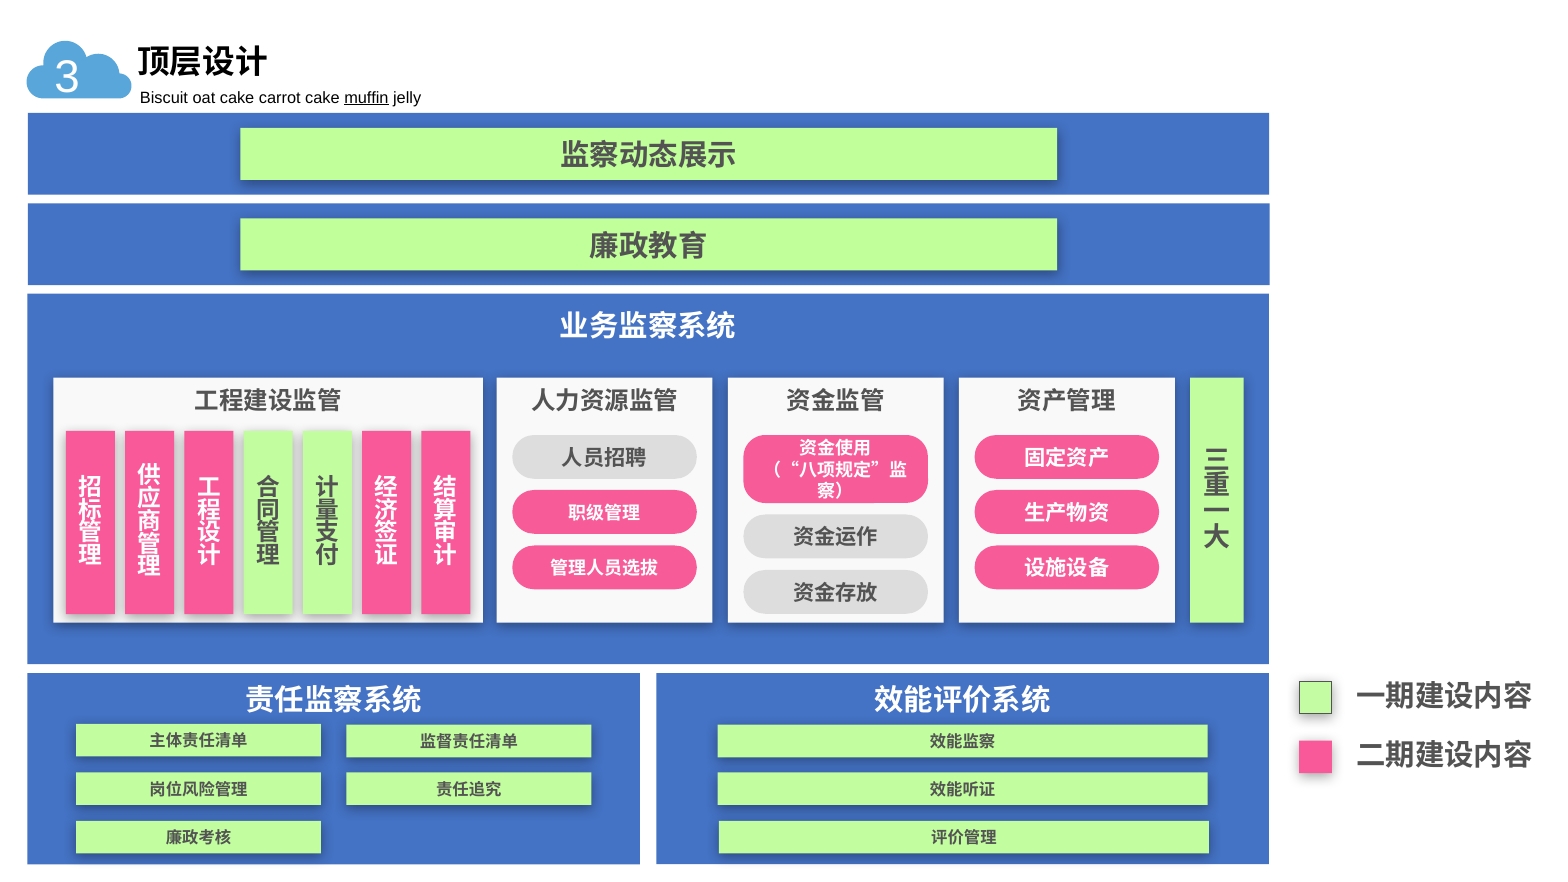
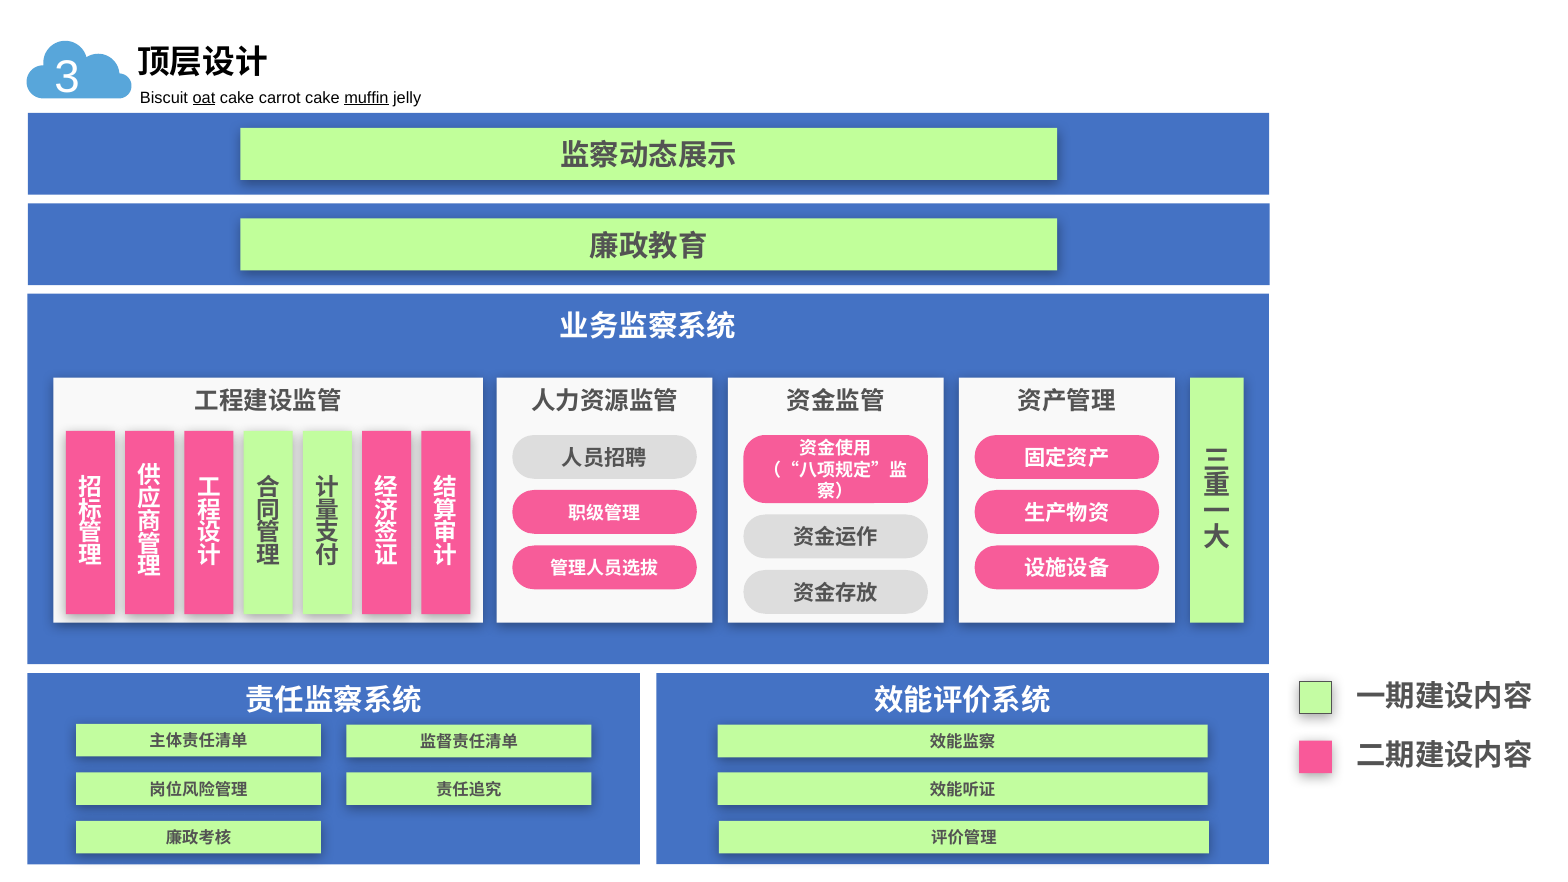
oat underline: none -> present
